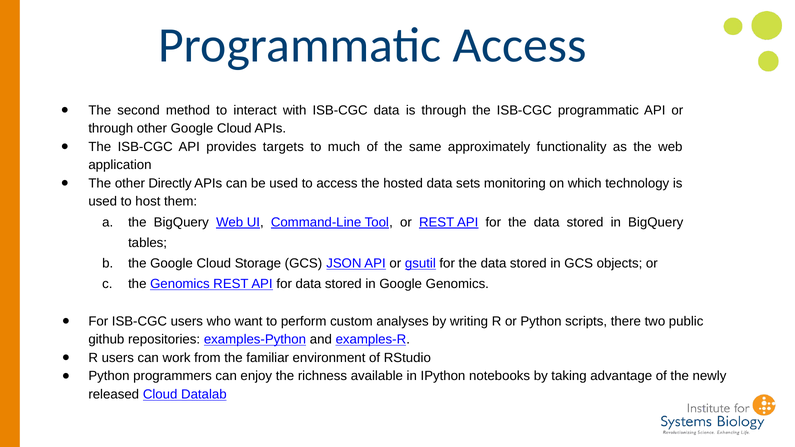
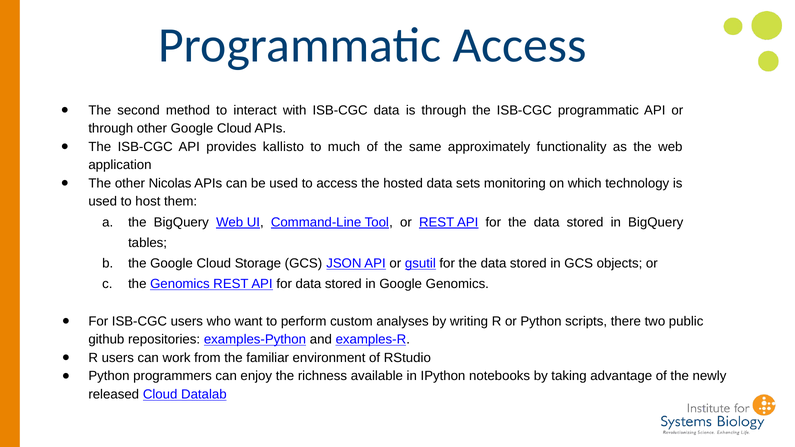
targets: targets -> kallisto
Directly: Directly -> Nicolas
